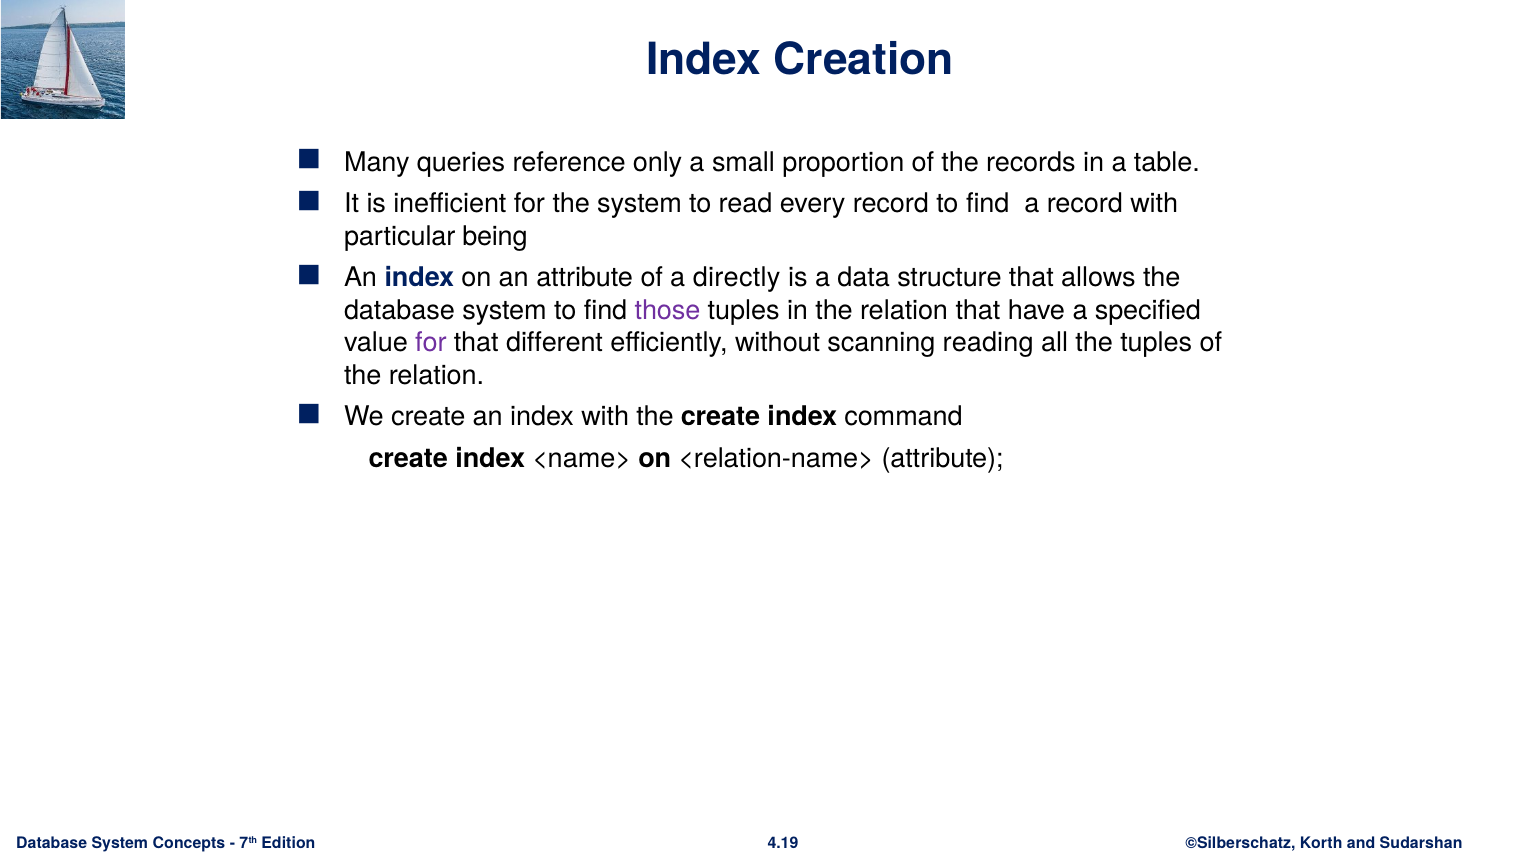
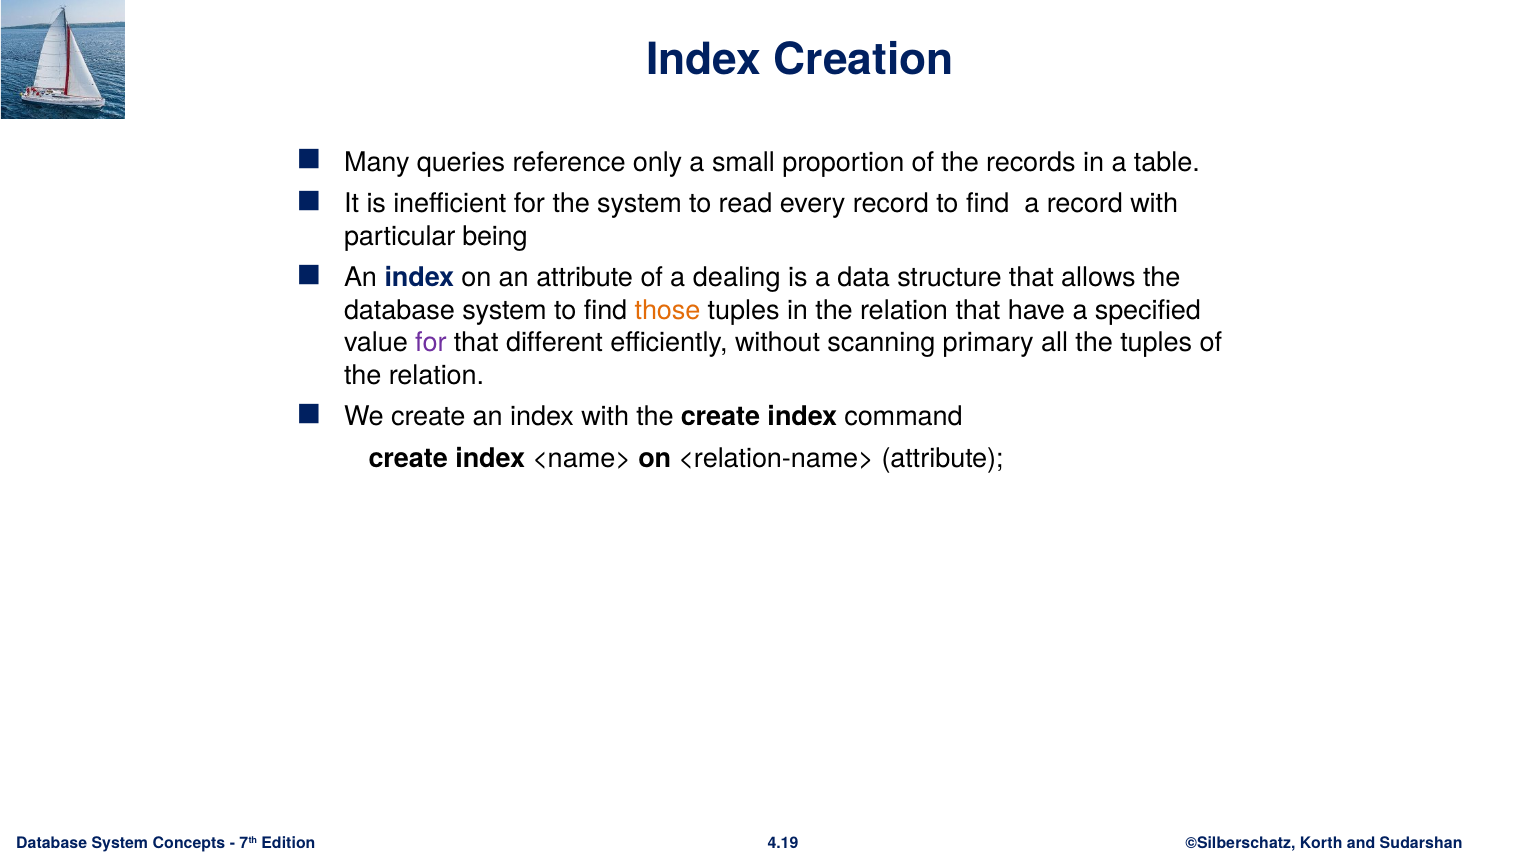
directly: directly -> dealing
those colour: purple -> orange
reading: reading -> primary
